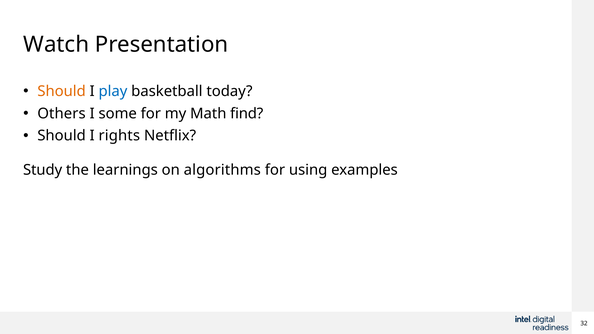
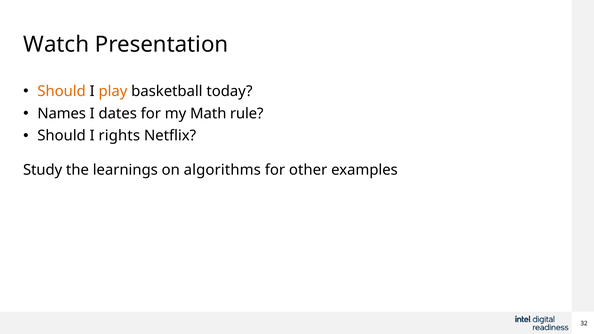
play colour: blue -> orange
Others: Others -> Names
some: some -> dates
find: find -> rule
using: using -> other
